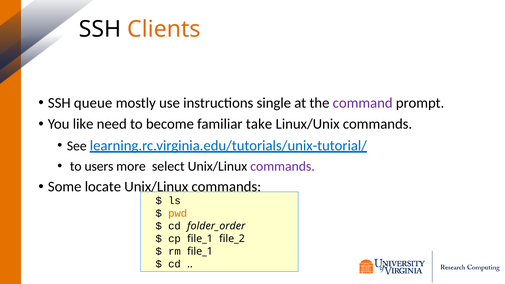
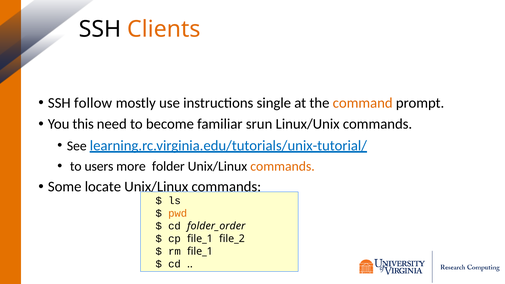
queue: queue -> follow
command colour: purple -> orange
like: like -> this
take: take -> srun
select: select -> folder
commands at (283, 166) colour: purple -> orange
